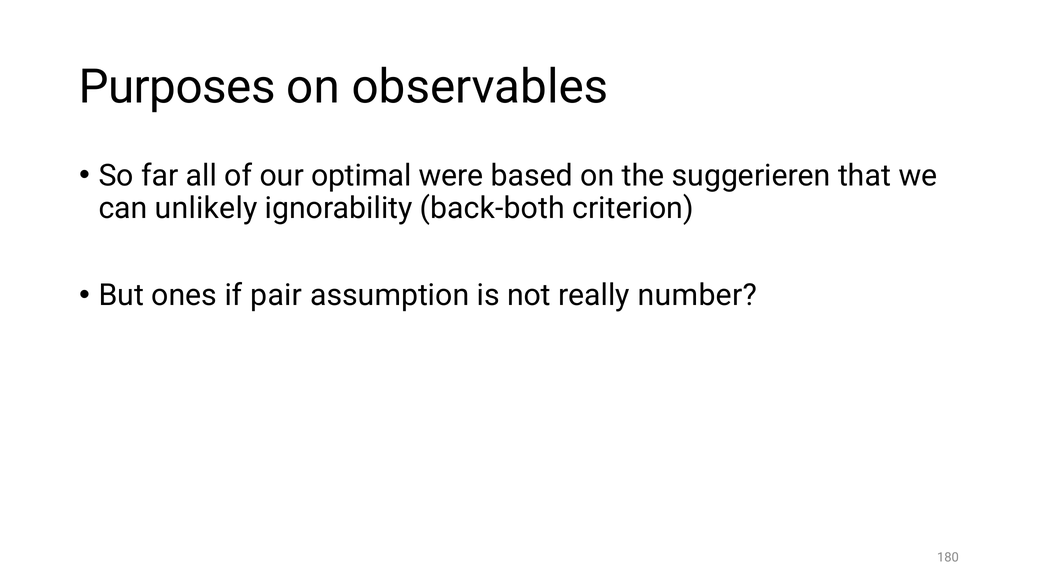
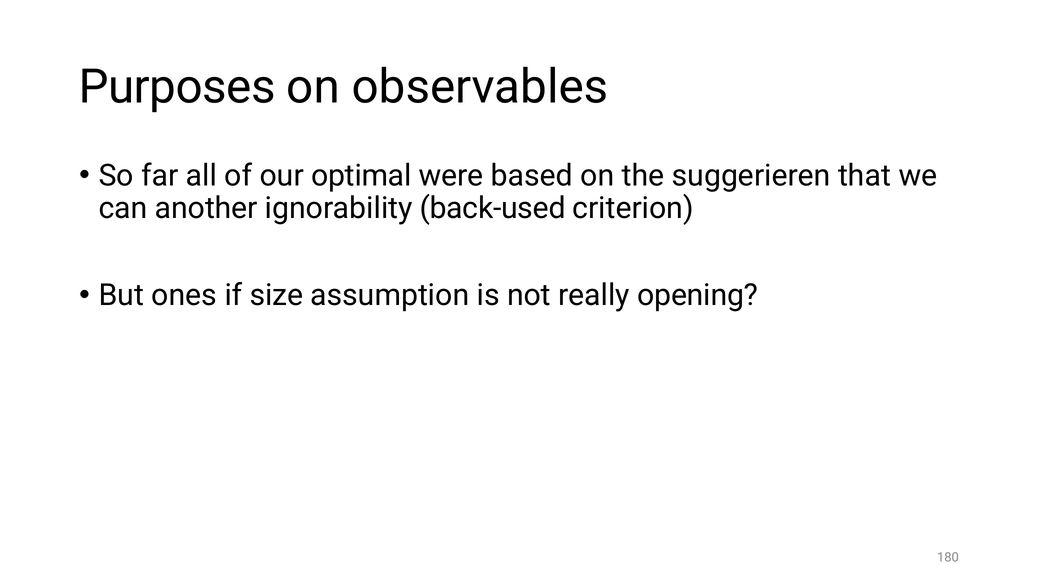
unlikely: unlikely -> another
back-both: back-both -> back-used
pair: pair -> size
number: number -> opening
